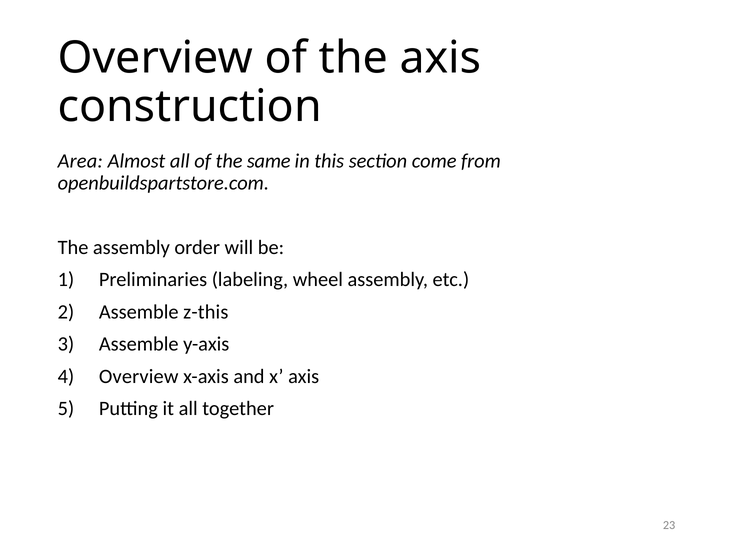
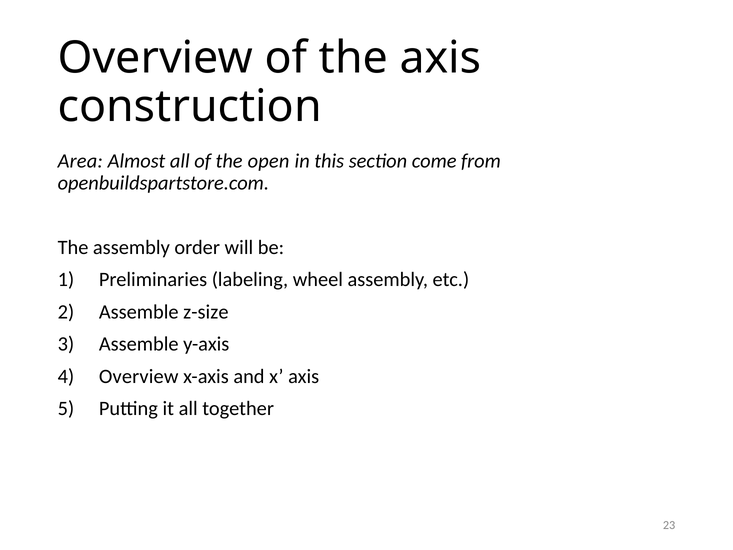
same: same -> open
z-this: z-this -> z-size
